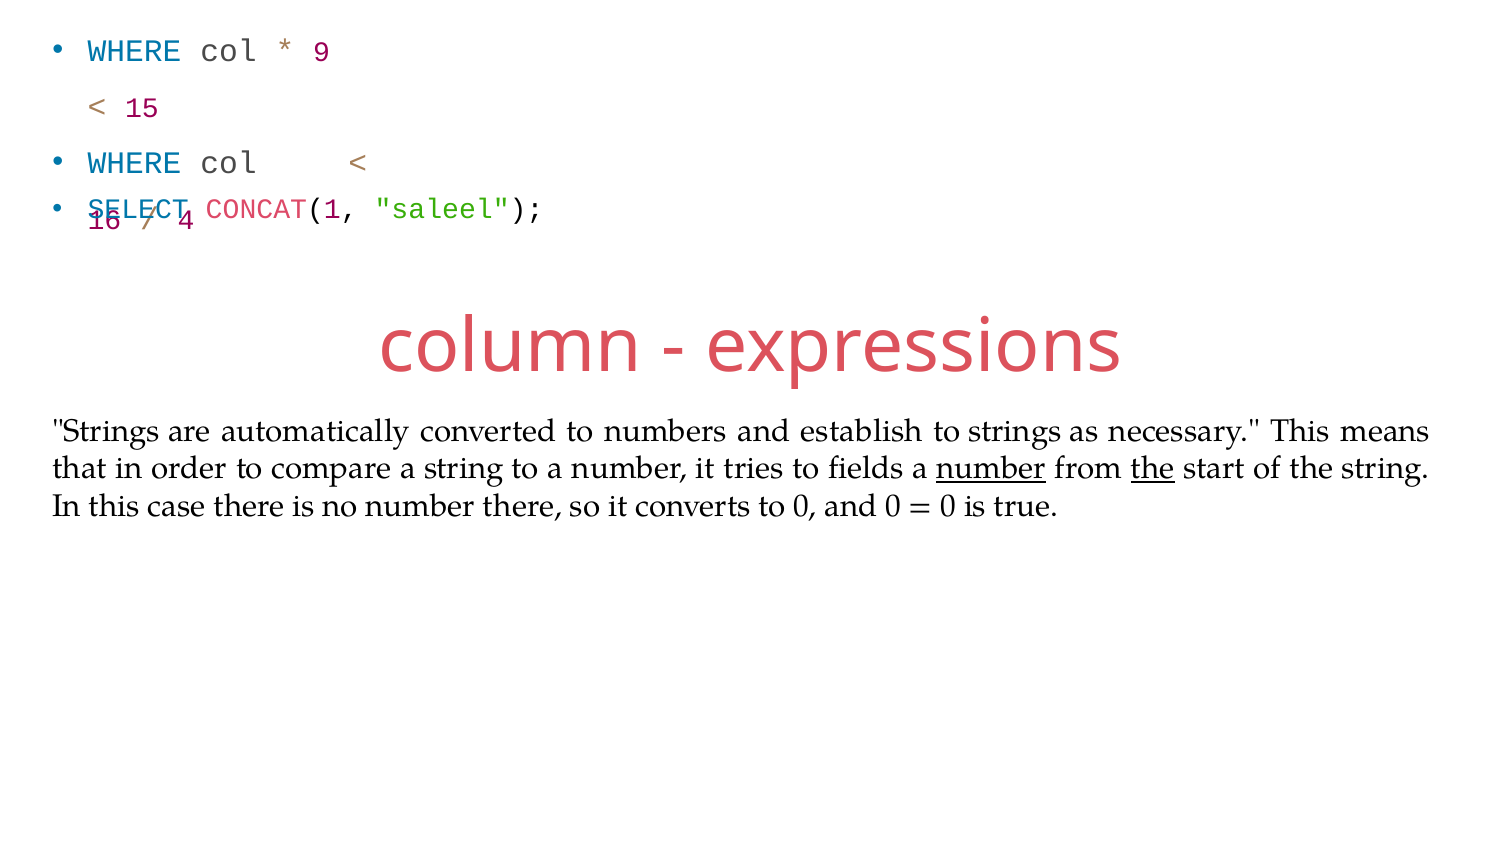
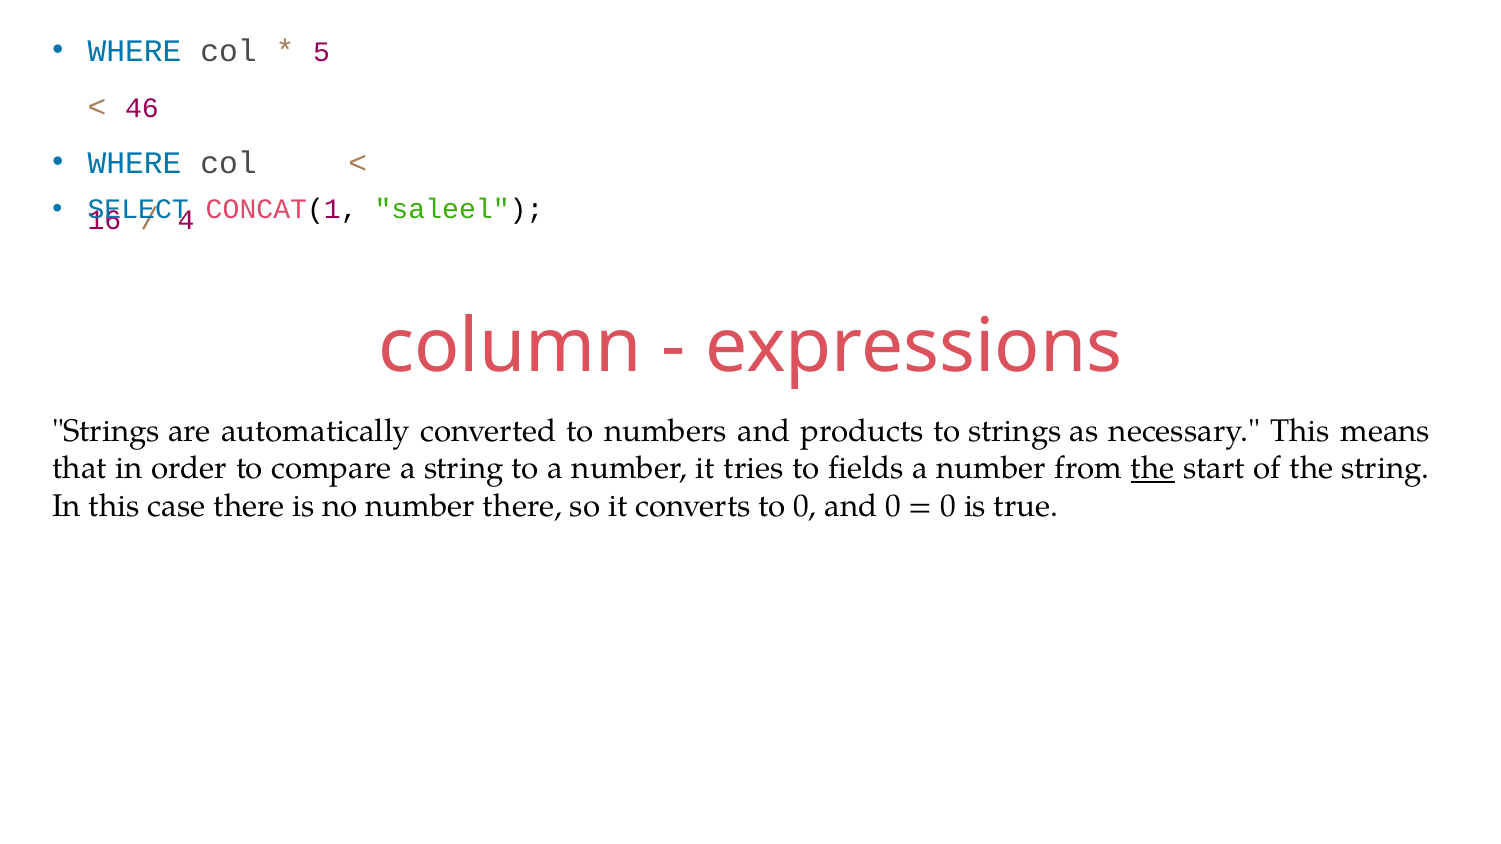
9: 9 -> 5
15: 15 -> 46
establish: establish -> products
number at (991, 469) underline: present -> none
